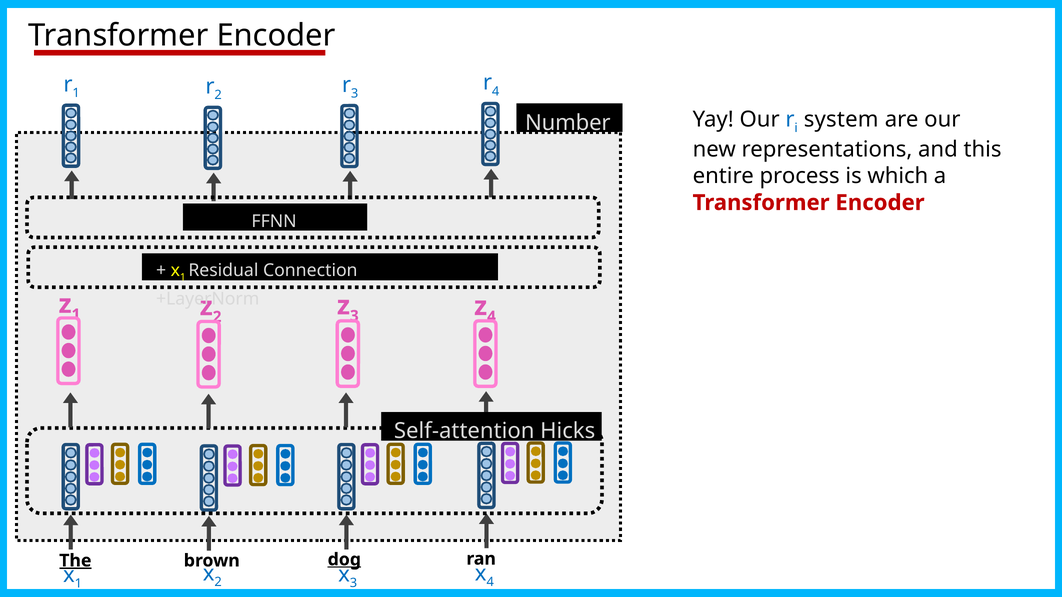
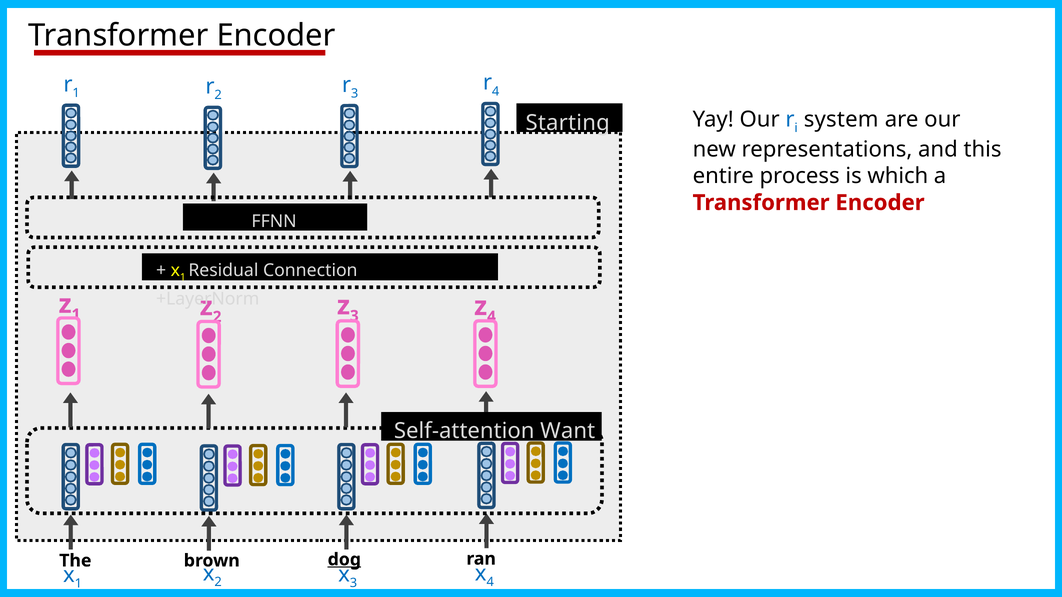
Number: Number -> Starting
Hicks: Hicks -> Want
The underline: present -> none
